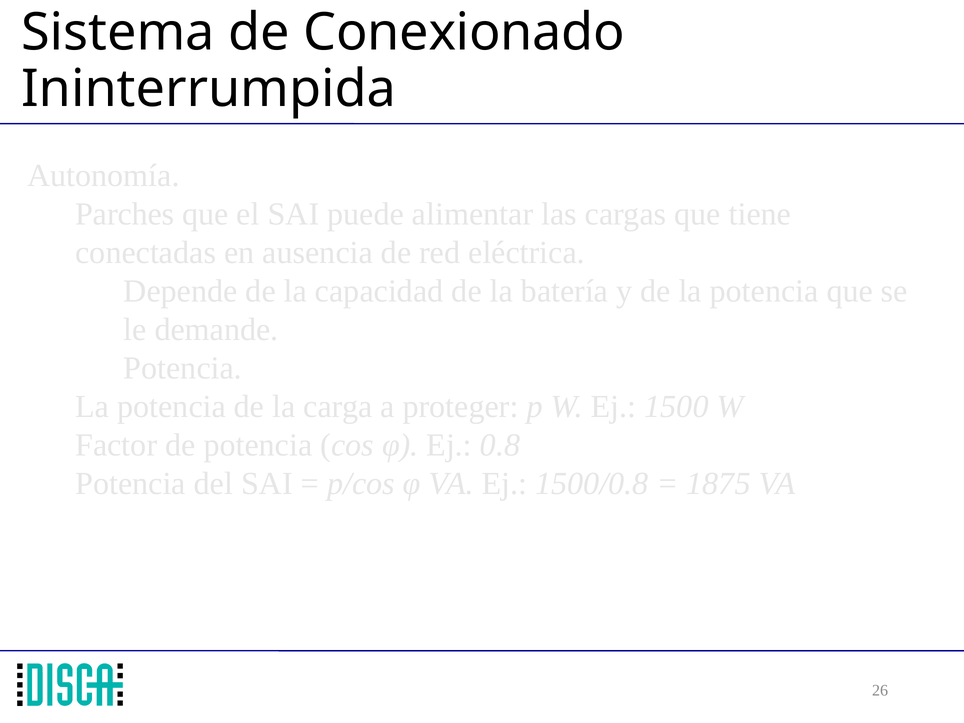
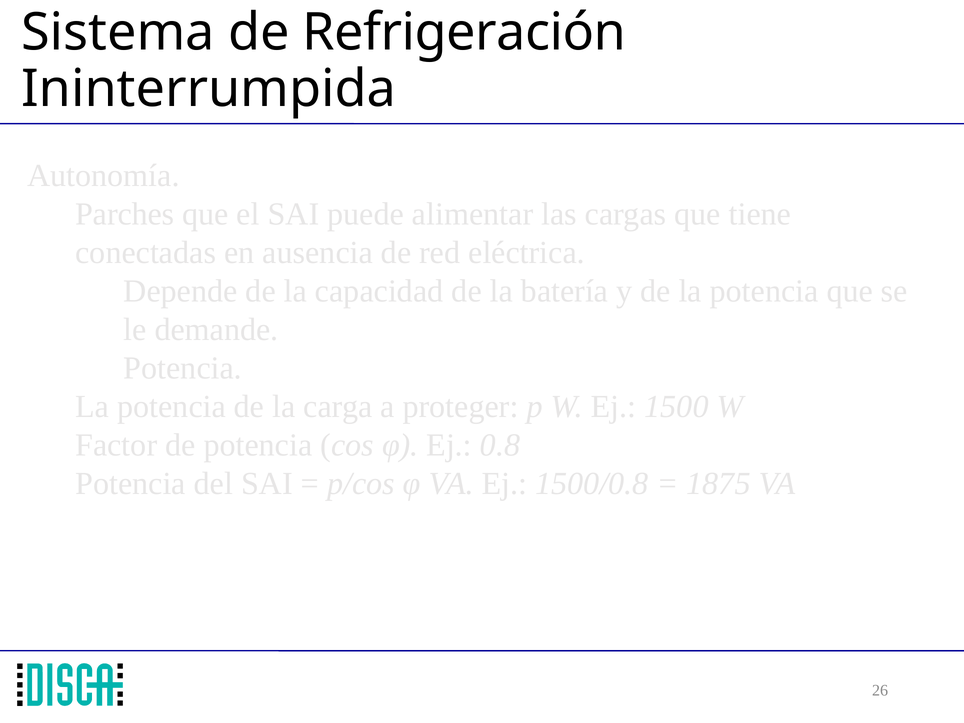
Conexionado: Conexionado -> Refrigeración
